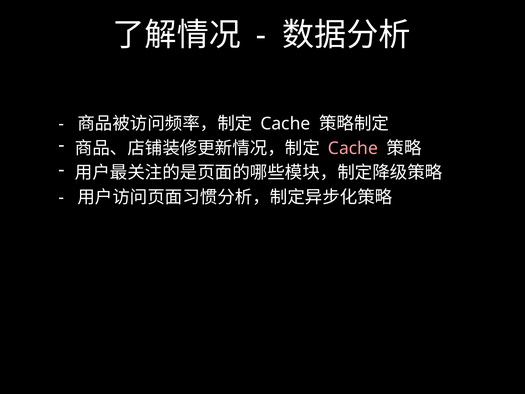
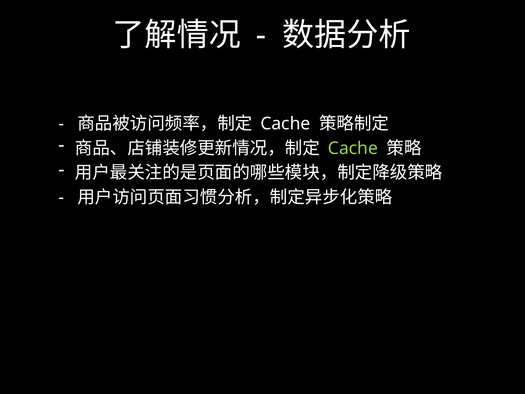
Cache at (353, 148) colour: pink -> light green
